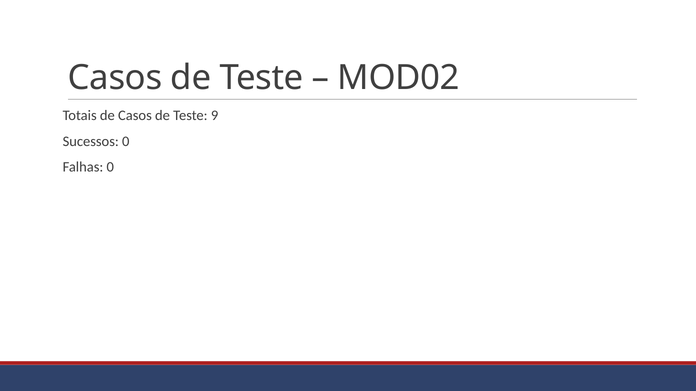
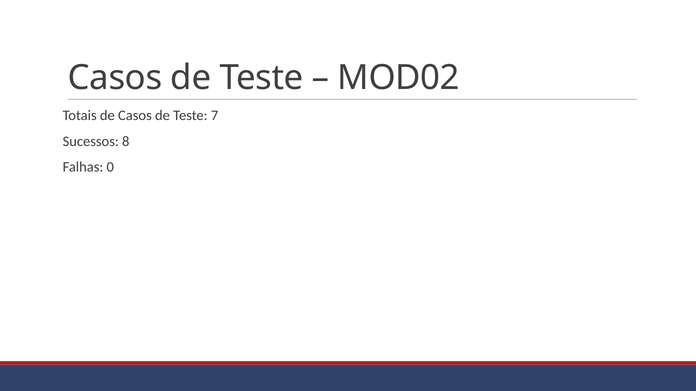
9: 9 -> 7
Sucessos 0: 0 -> 8
